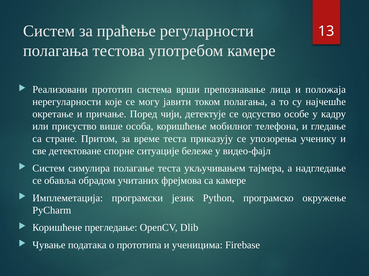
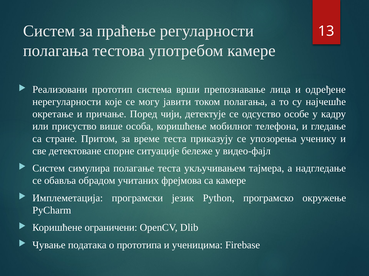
положаја: положаја -> одређене
прегледање: прегледање -> ограничени
